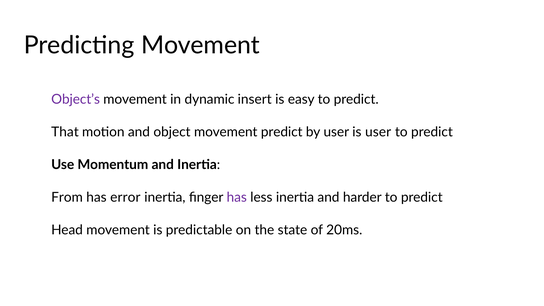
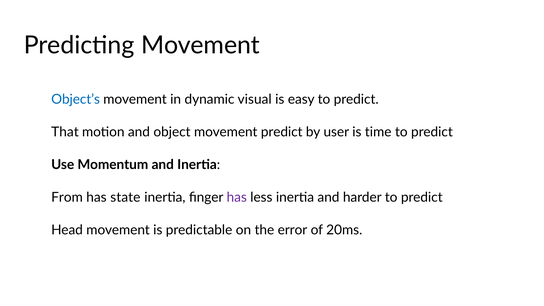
Object’s colour: purple -> blue
insert: insert -> visual
is user: user -> time
error: error -> state
state: state -> error
